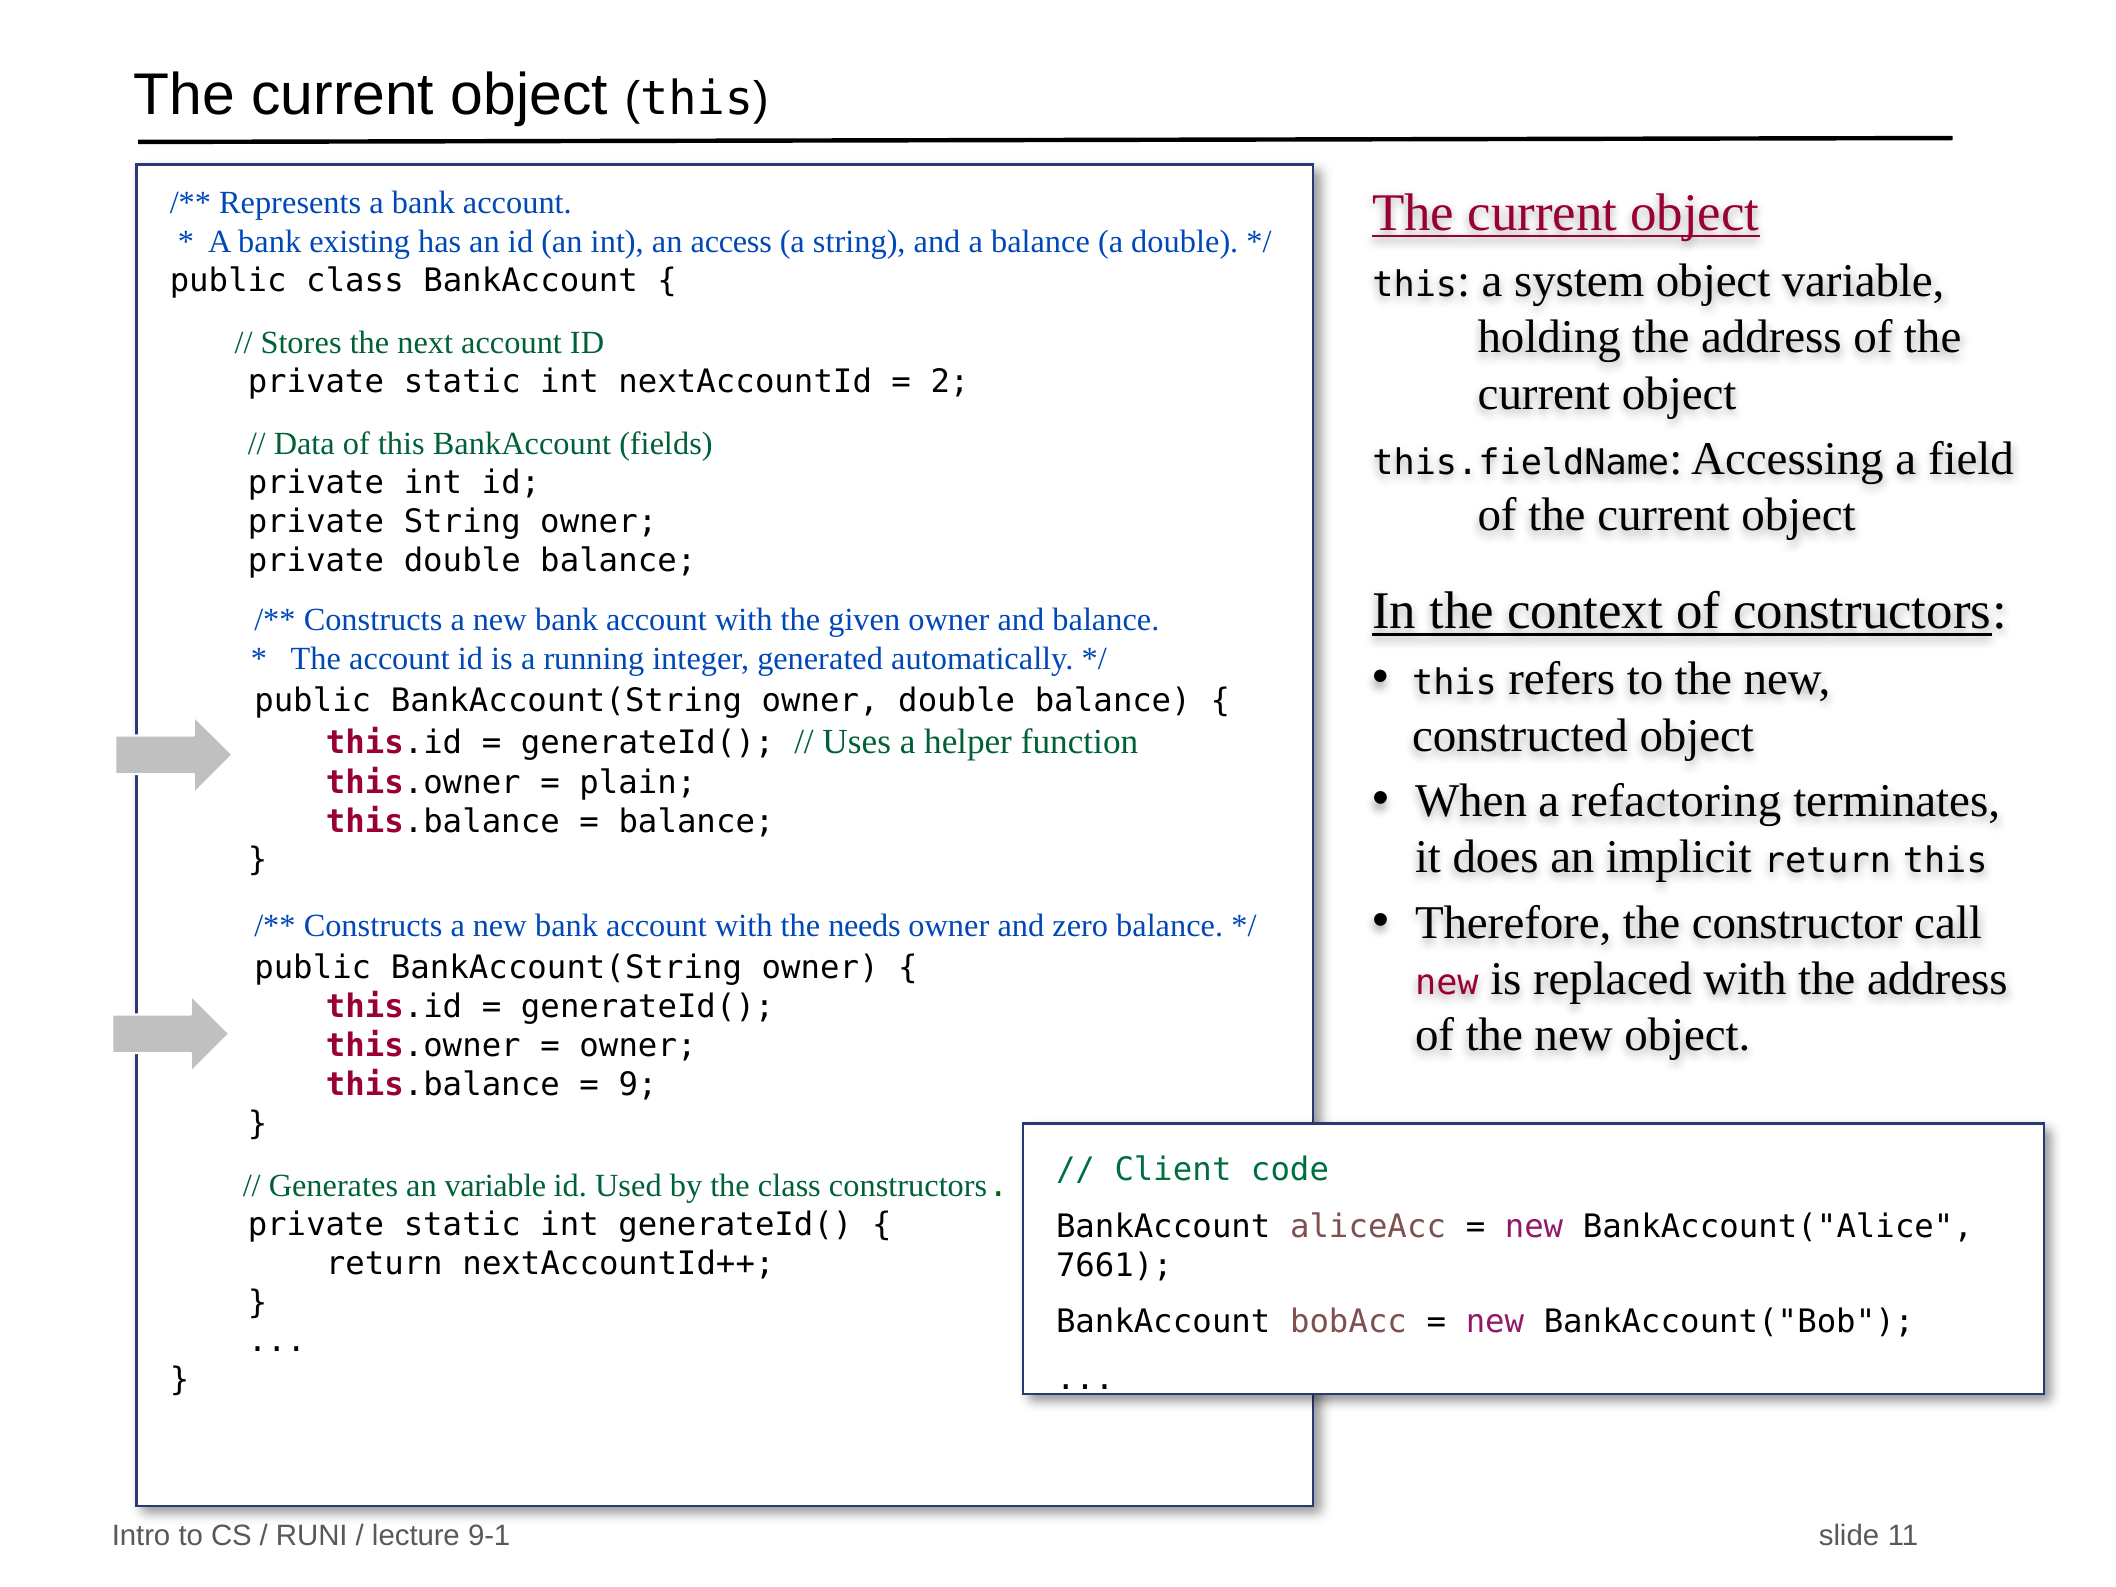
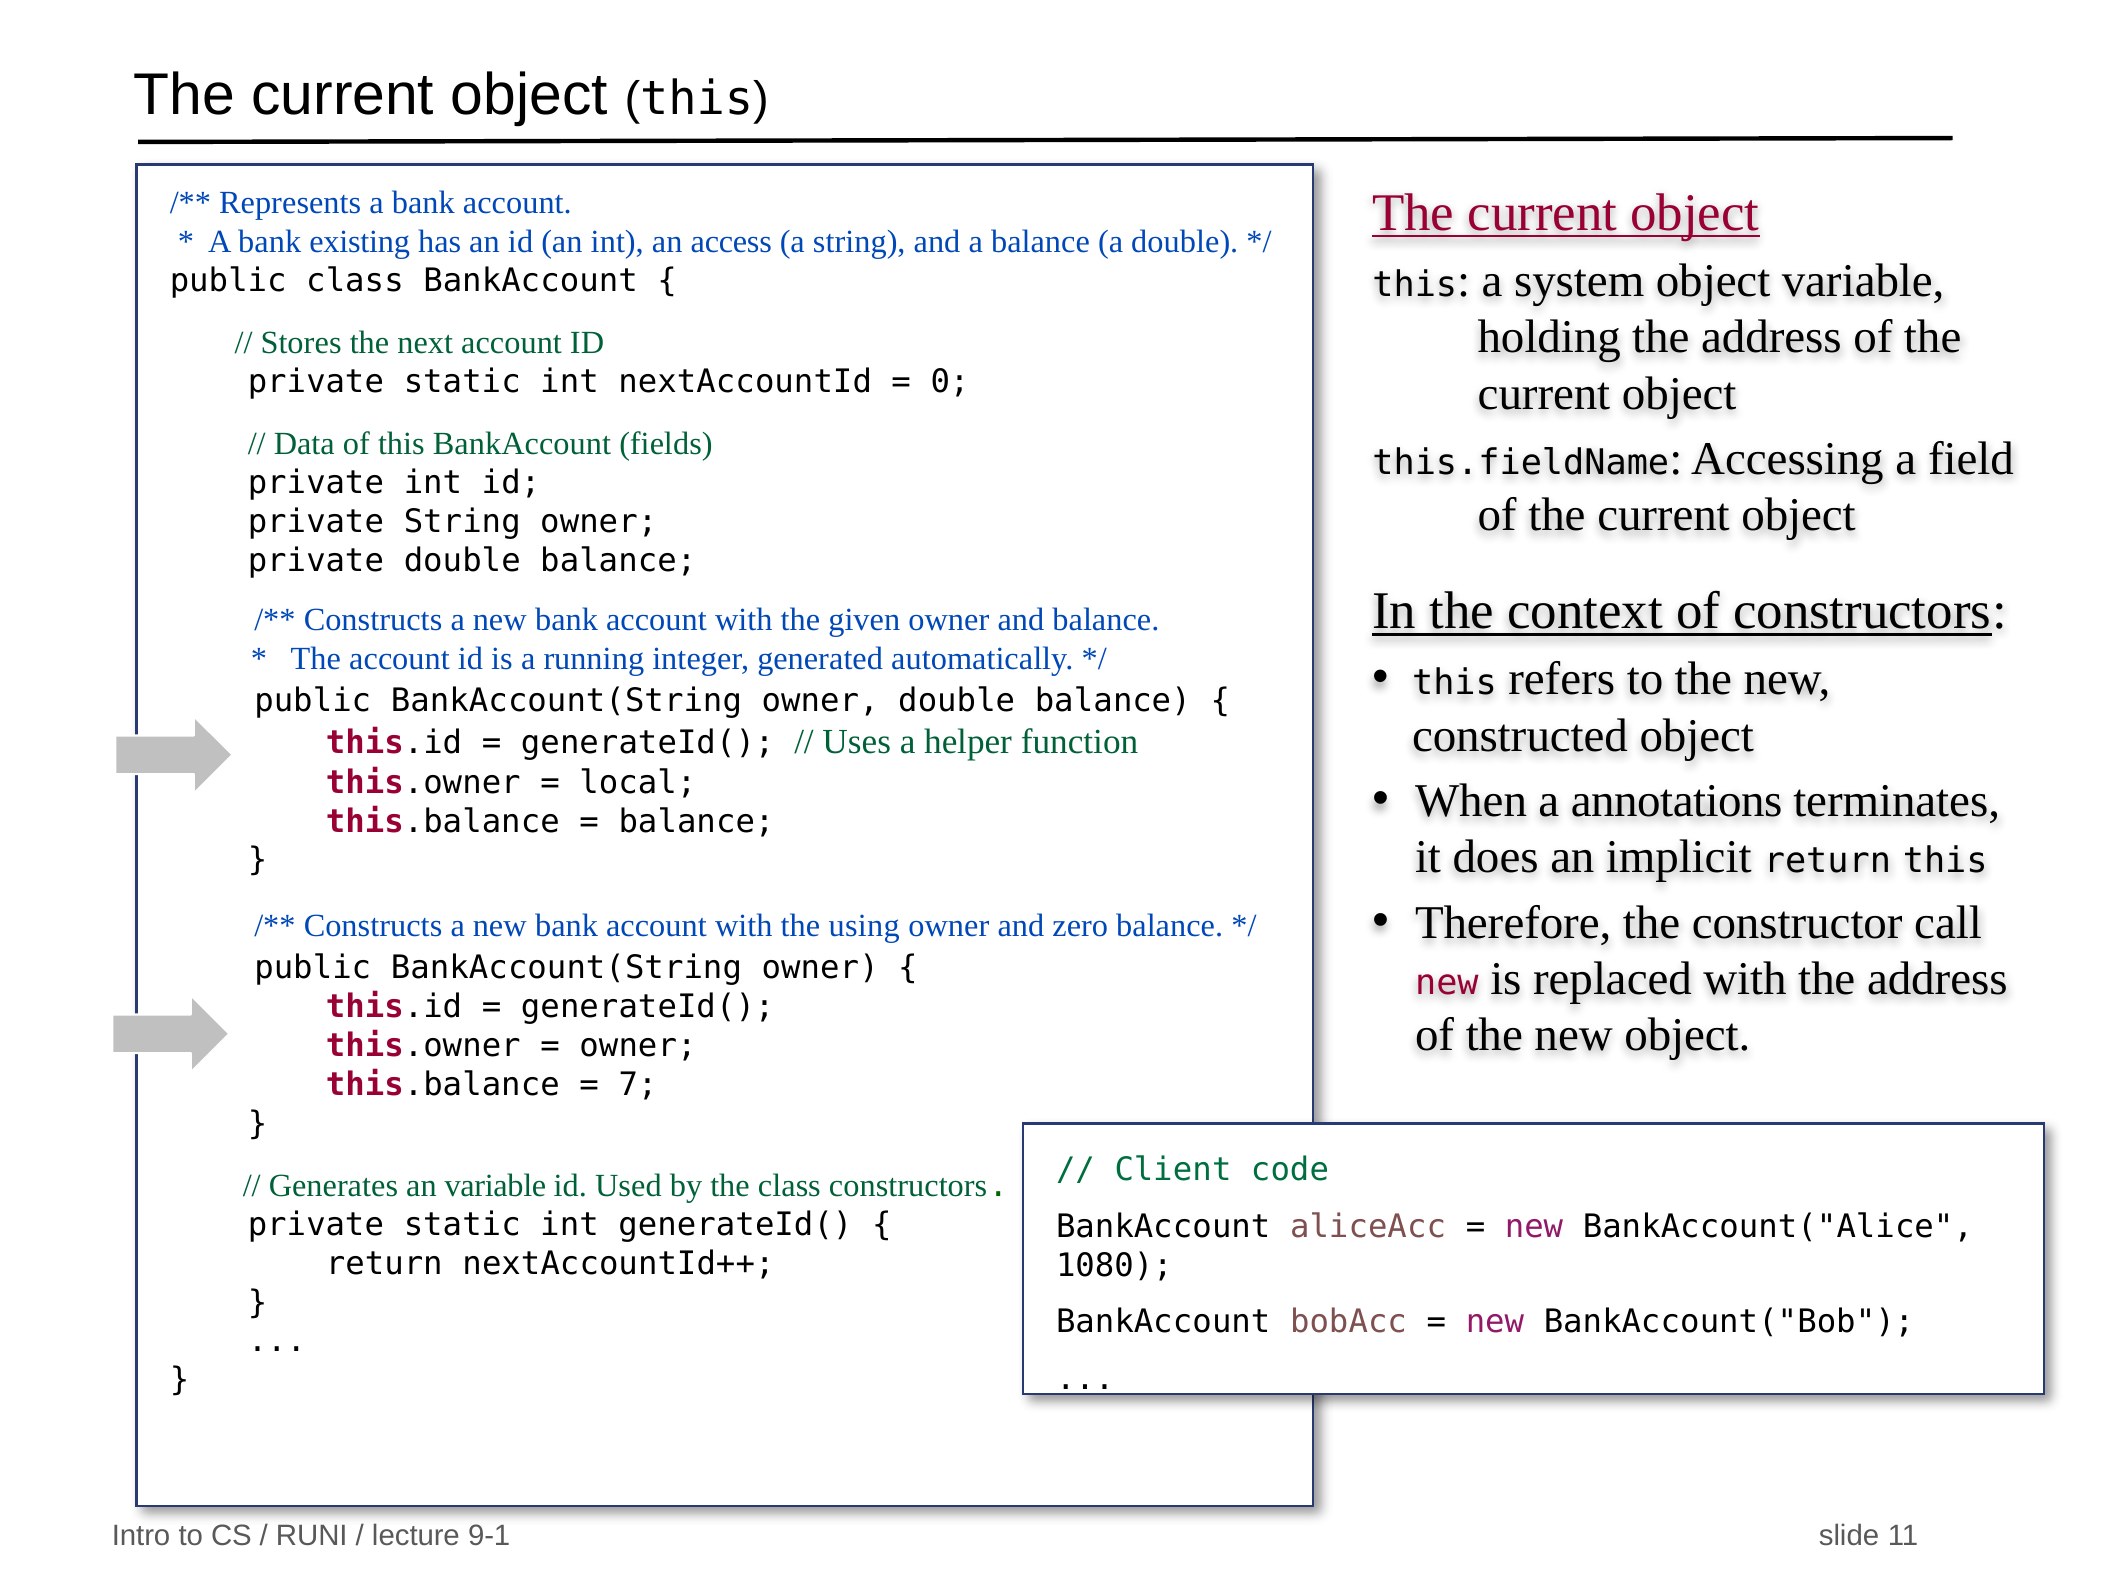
2: 2 -> 0
plain: plain -> local
refactoring: refactoring -> annotations
needs: needs -> using
9: 9 -> 7
7661: 7661 -> 1080
